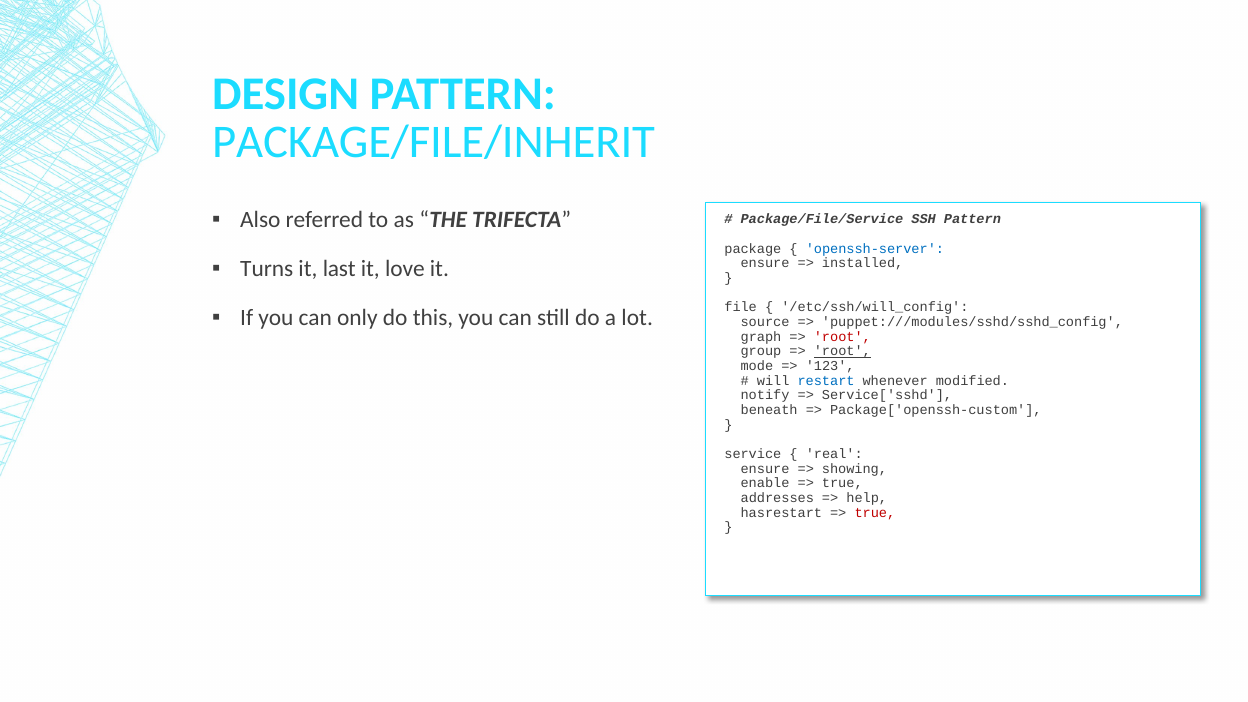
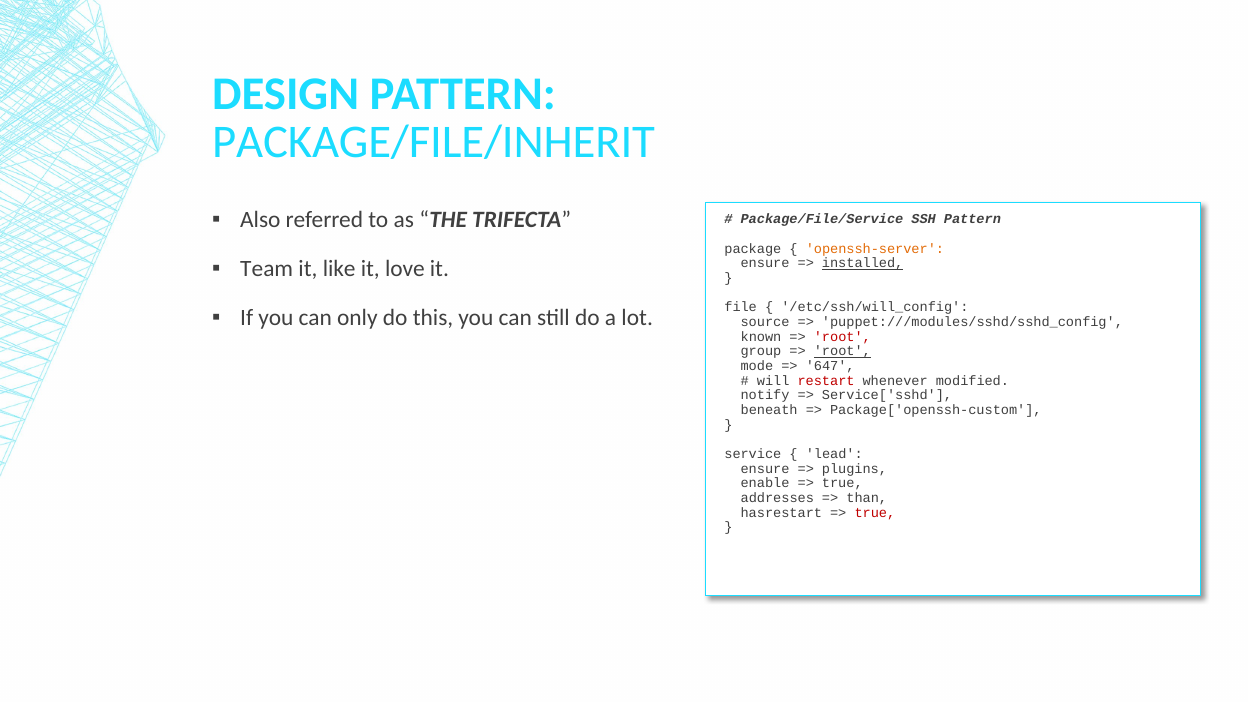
openssh-server colour: blue -> orange
Turns: Turns -> Team
last: last -> like
installed underline: none -> present
graph: graph -> known
123: 123 -> 647
restart colour: blue -> red
real: real -> lead
showing: showing -> plugins
help: help -> than
